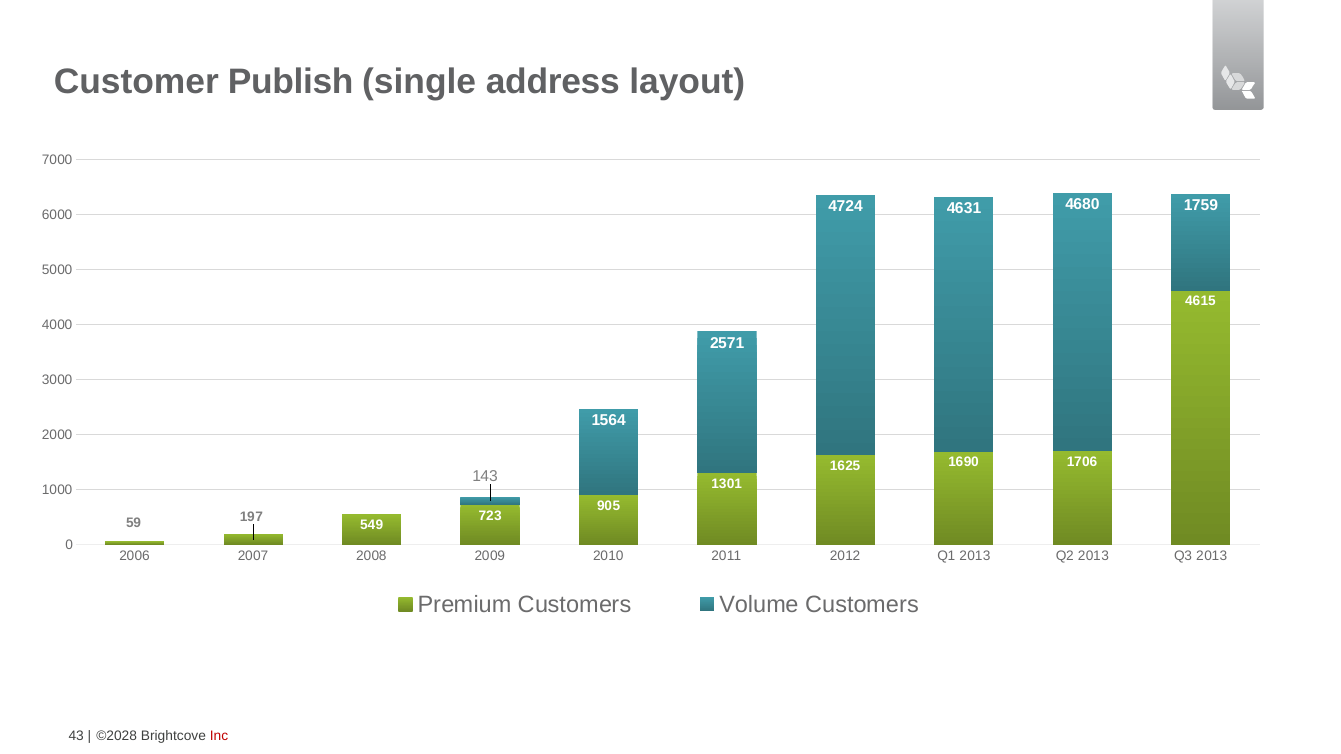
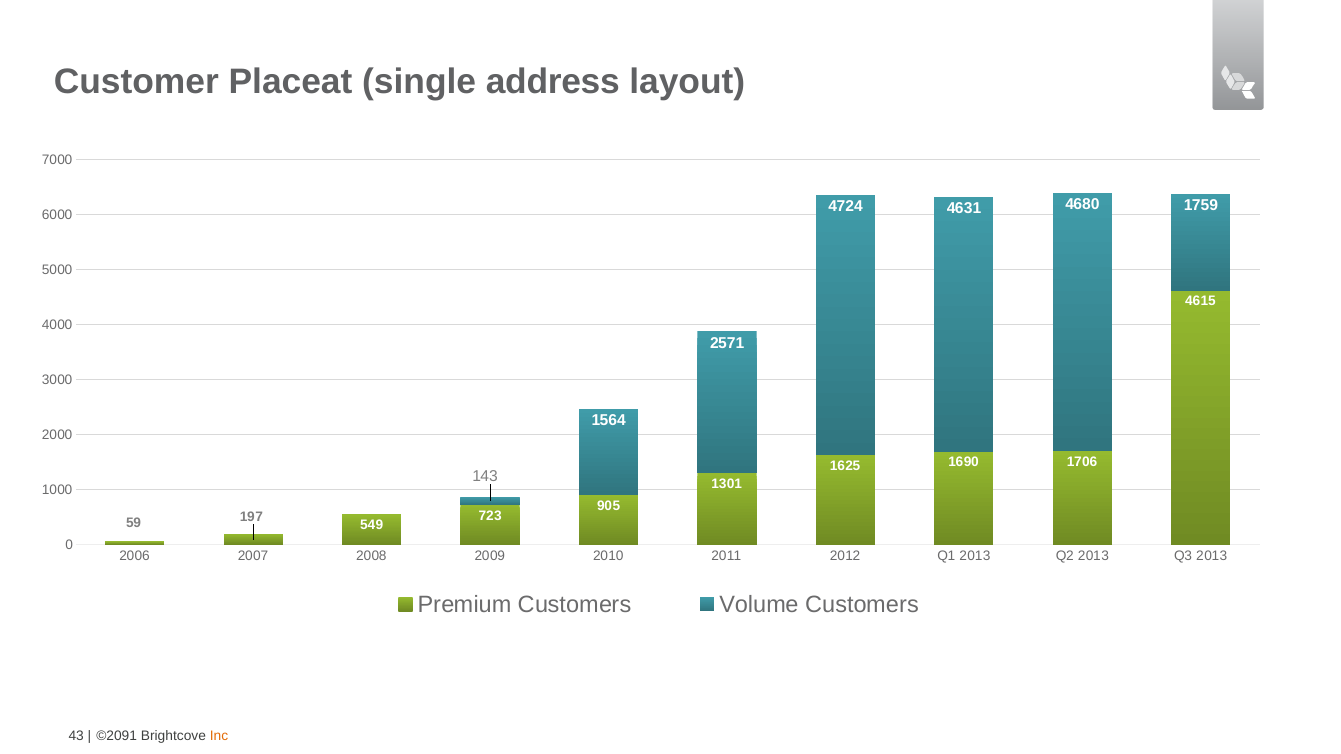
Publish: Publish -> Placeat
©2028: ©2028 -> ©2091
Inc colour: red -> orange
